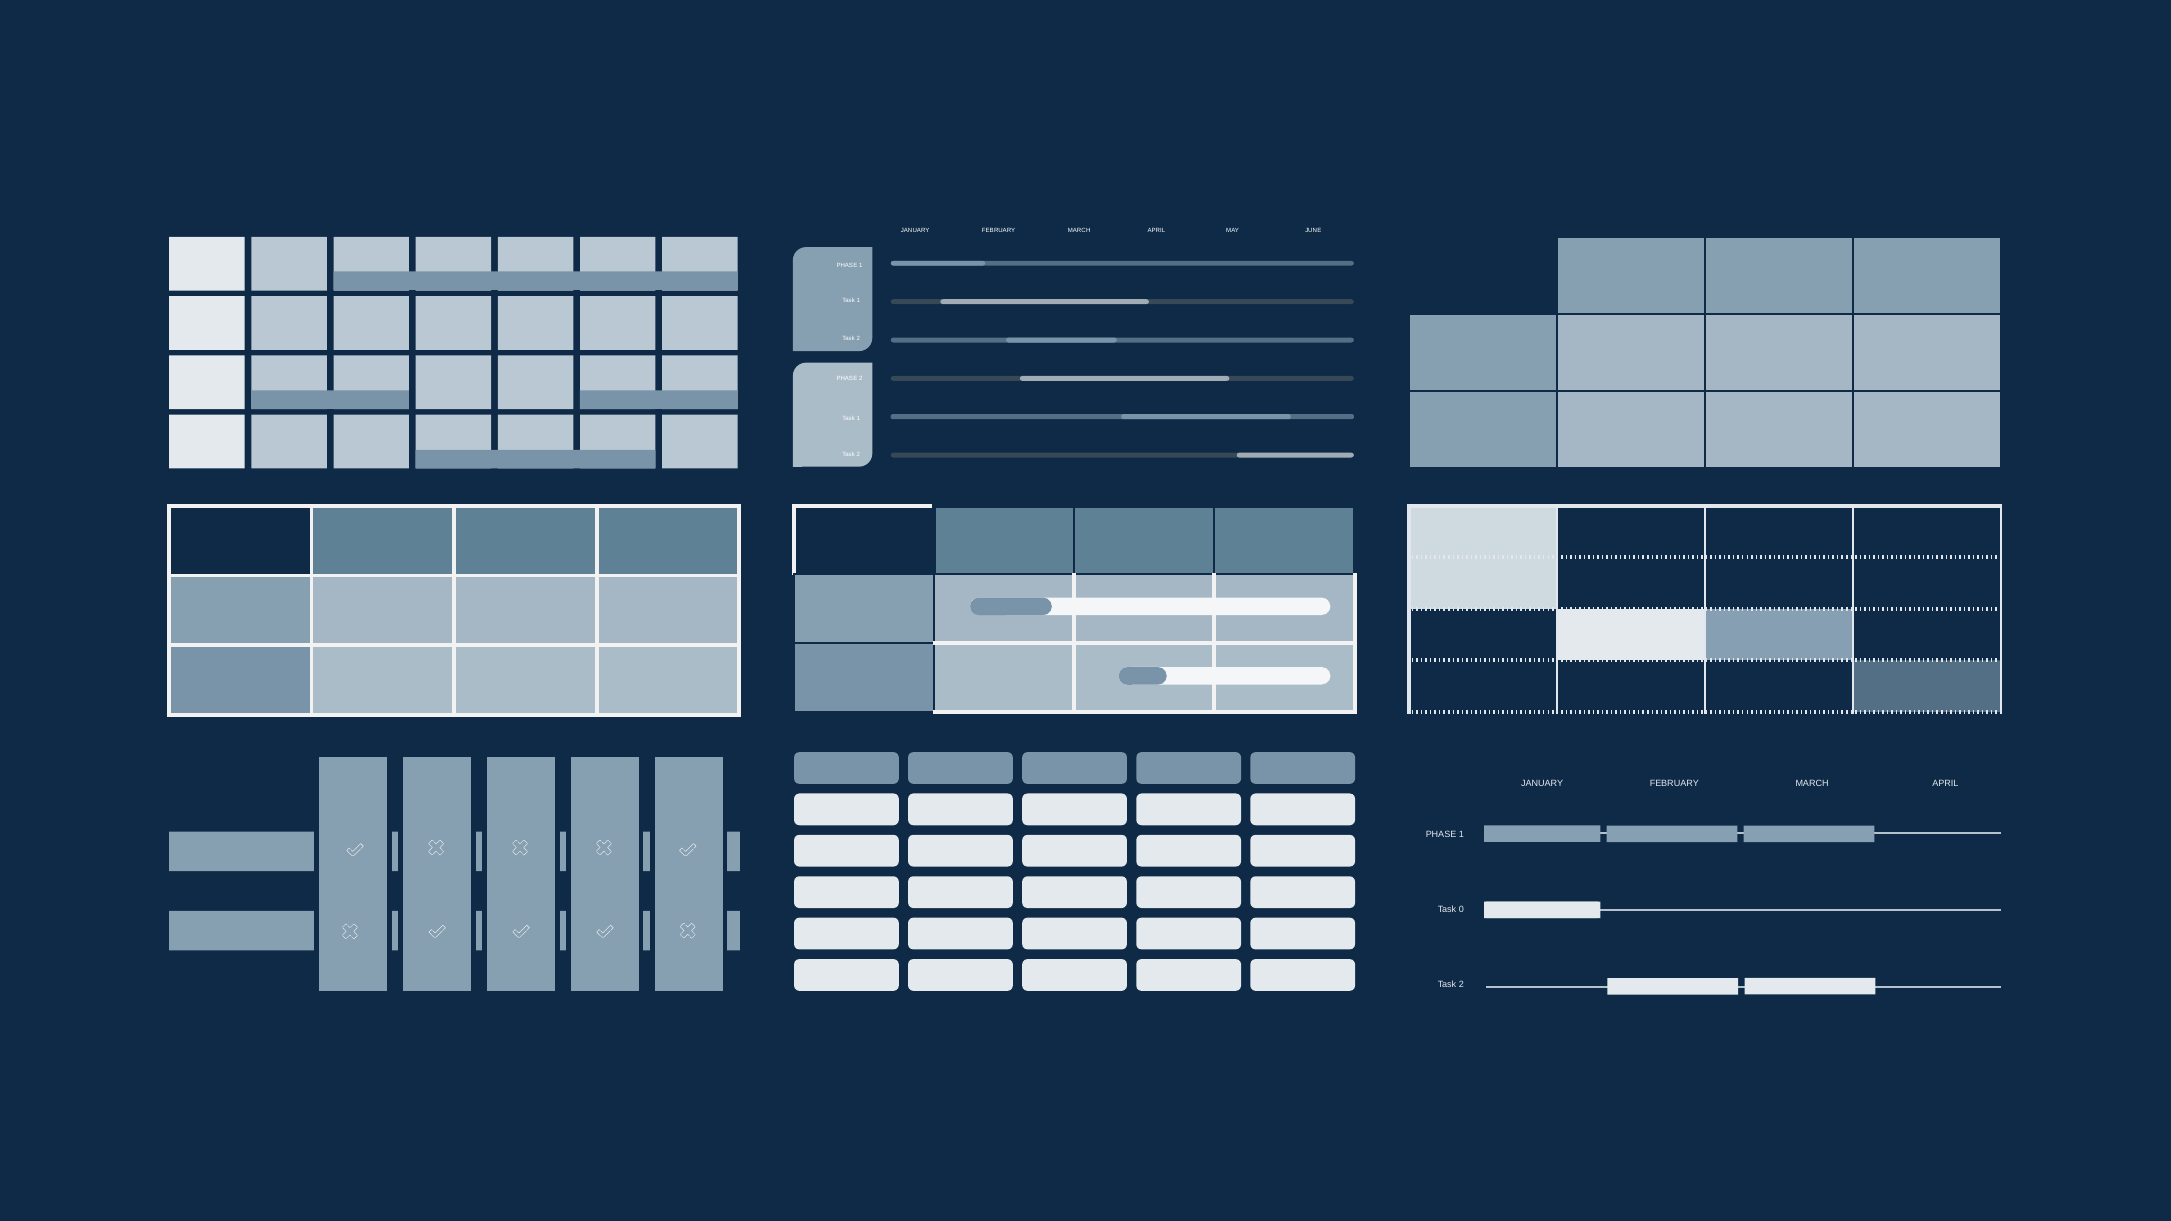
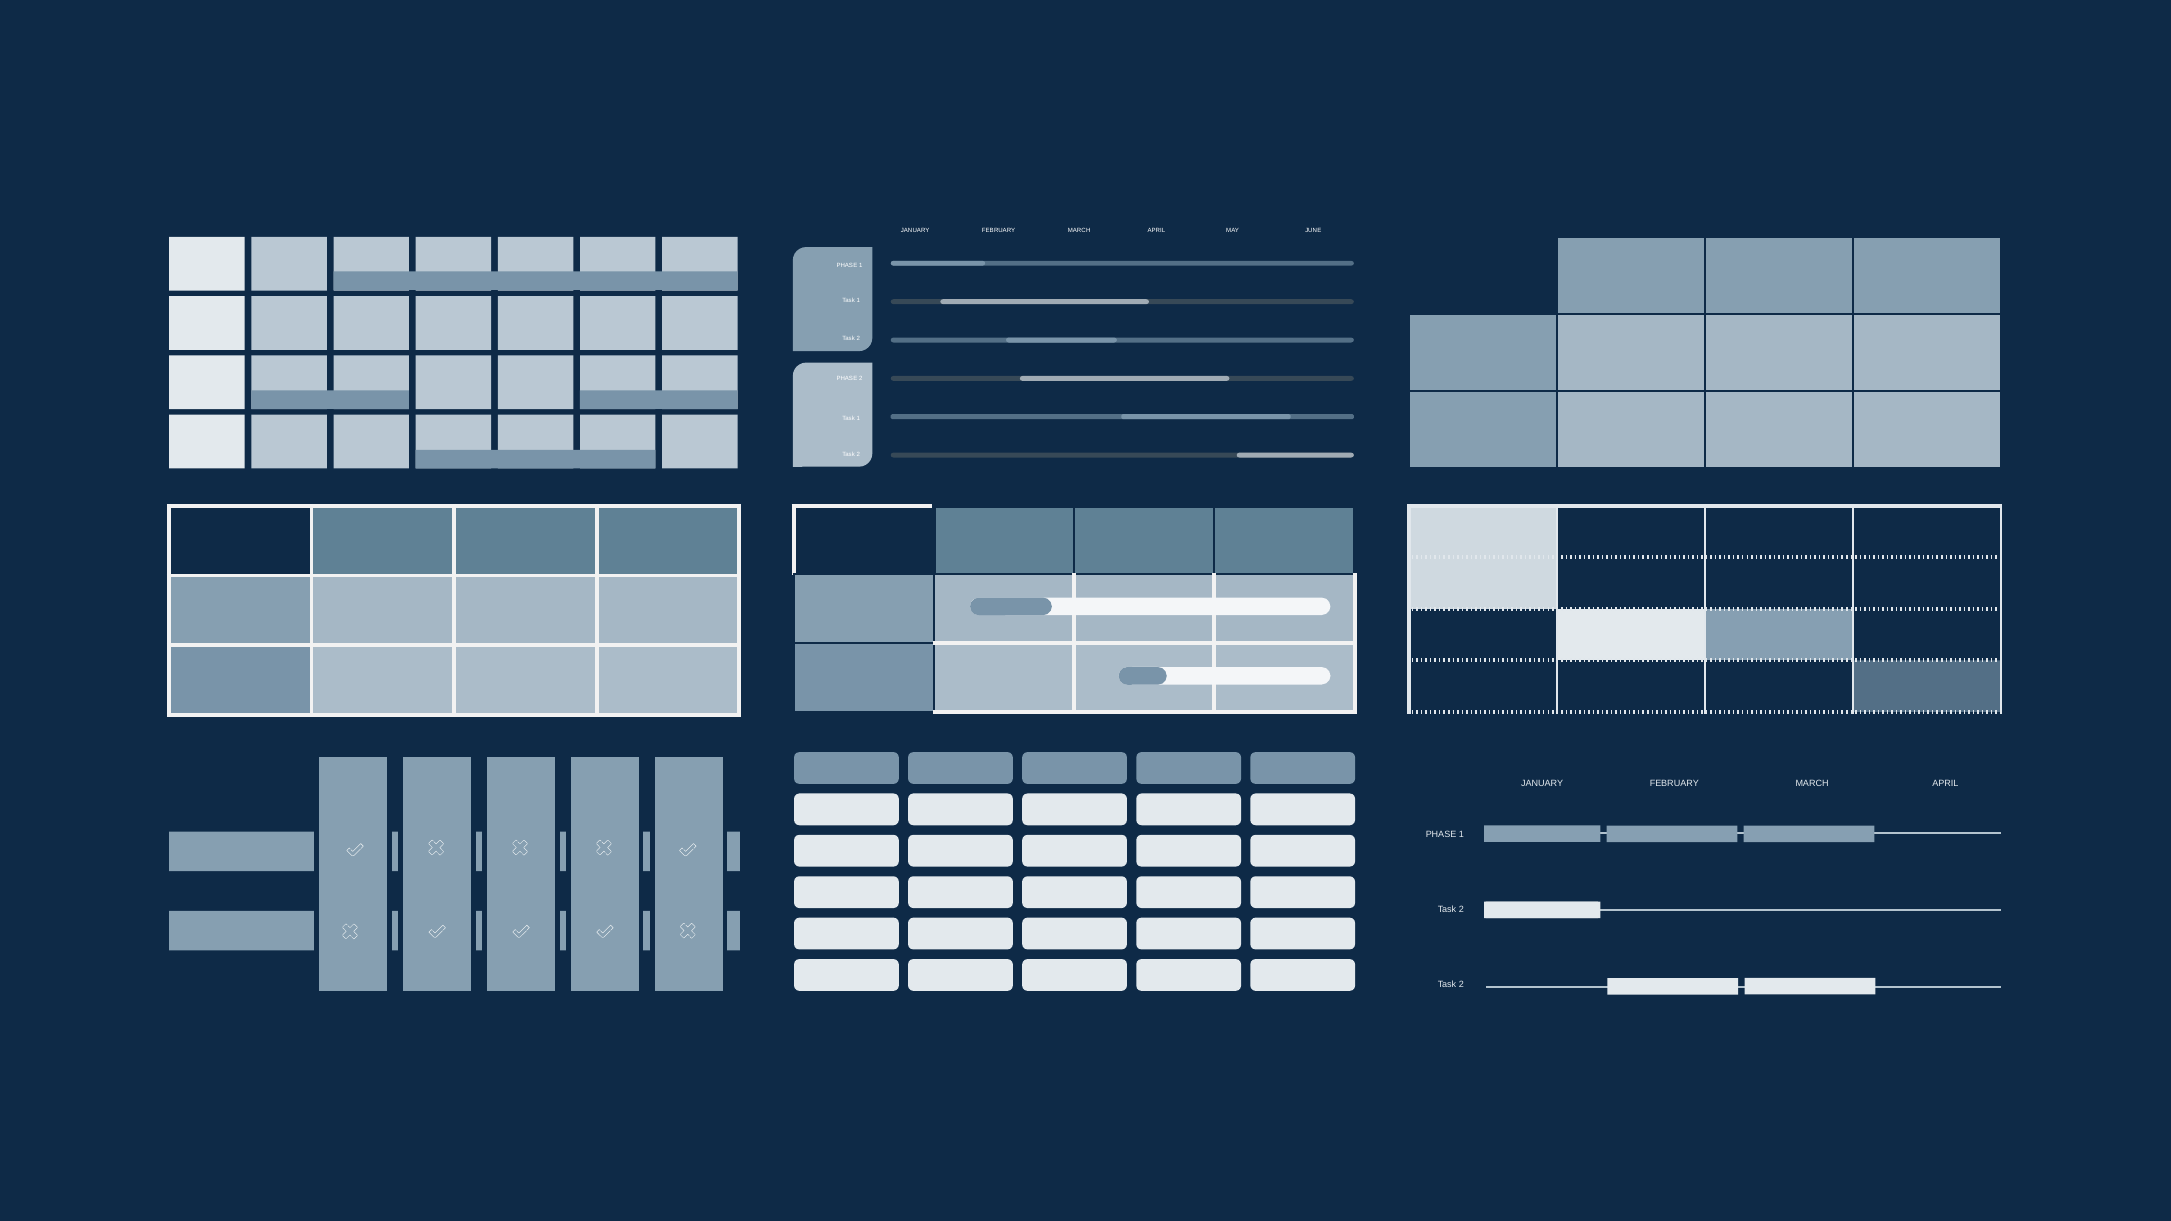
0 at (1461, 909): 0 -> 2
